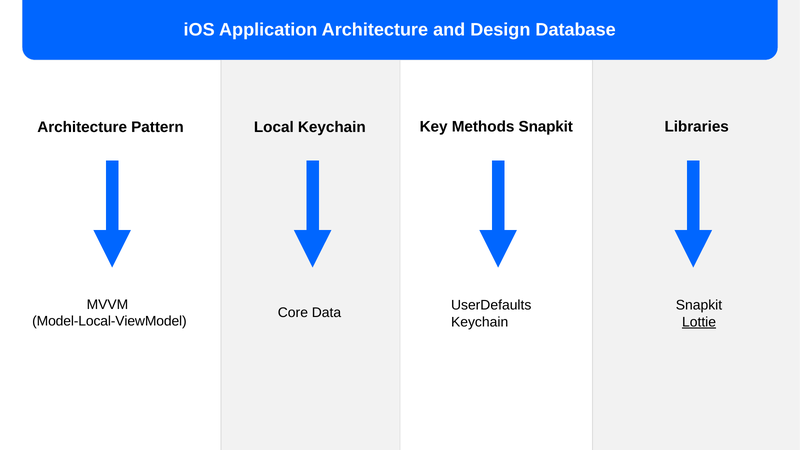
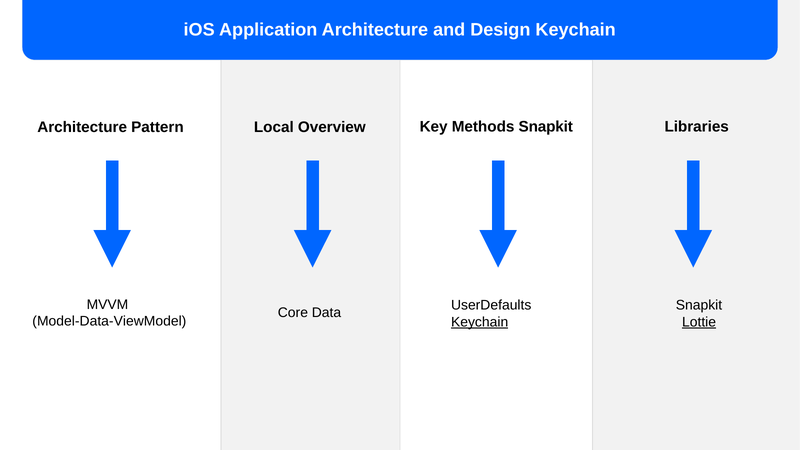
Design Database: Database -> Keychain
Local Keychain: Keychain -> Overview
Model-Local-ViewModel: Model-Local-ViewModel -> Model-Data-ViewModel
Keychain at (480, 322) underline: none -> present
